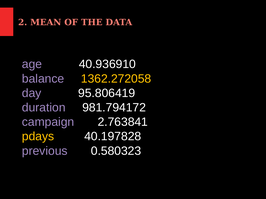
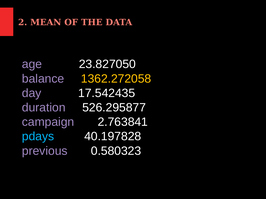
40.936910: 40.936910 -> 23.827050
95.806419: 95.806419 -> 17.542435
981.794172: 981.794172 -> 526.295877
pdays colour: yellow -> light blue
